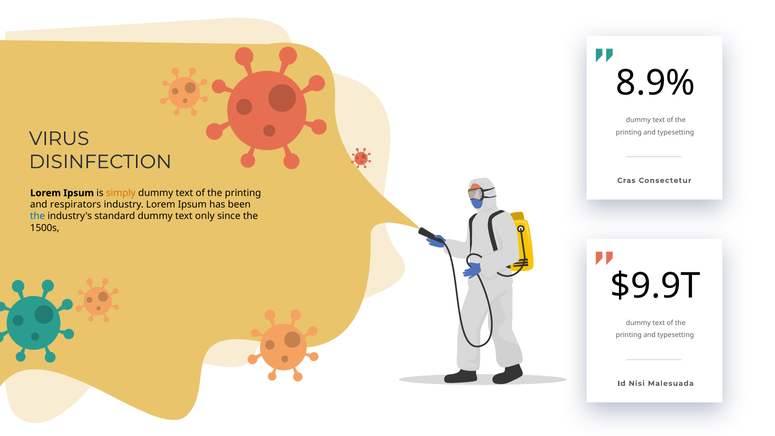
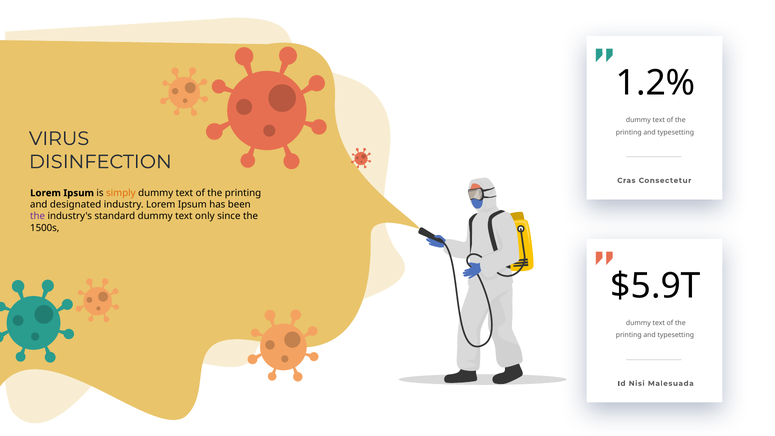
8.9%: 8.9% -> 1.2%
respirators: respirators -> designated
the at (38, 216) colour: blue -> purple
$9.9T: $9.9T -> $5.9T
